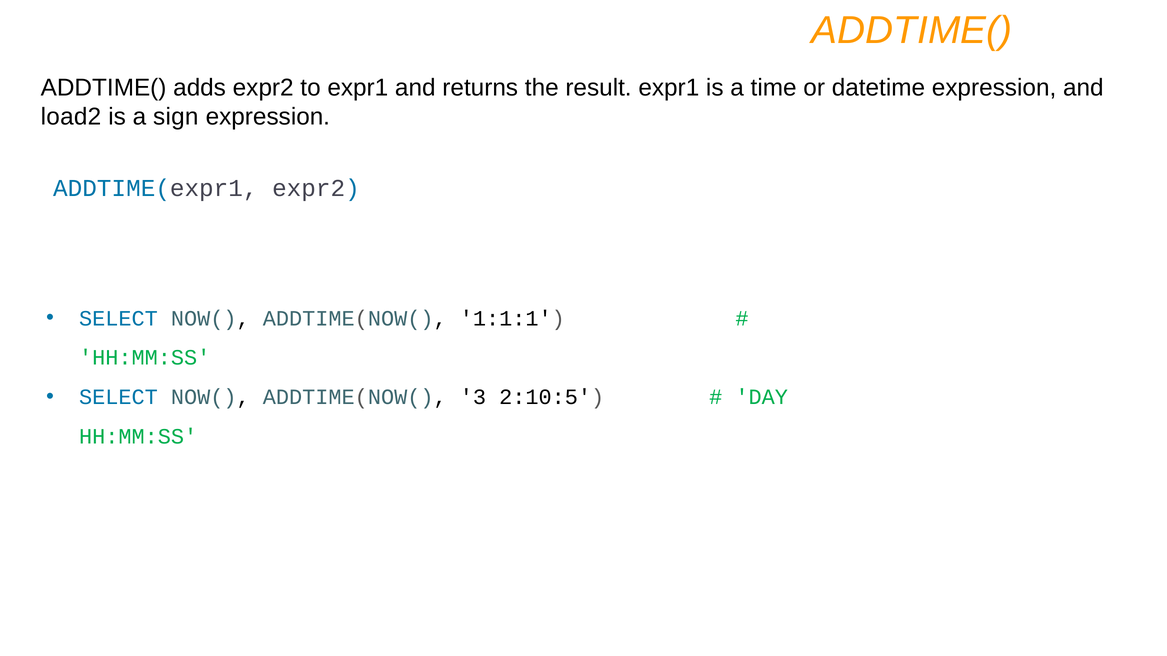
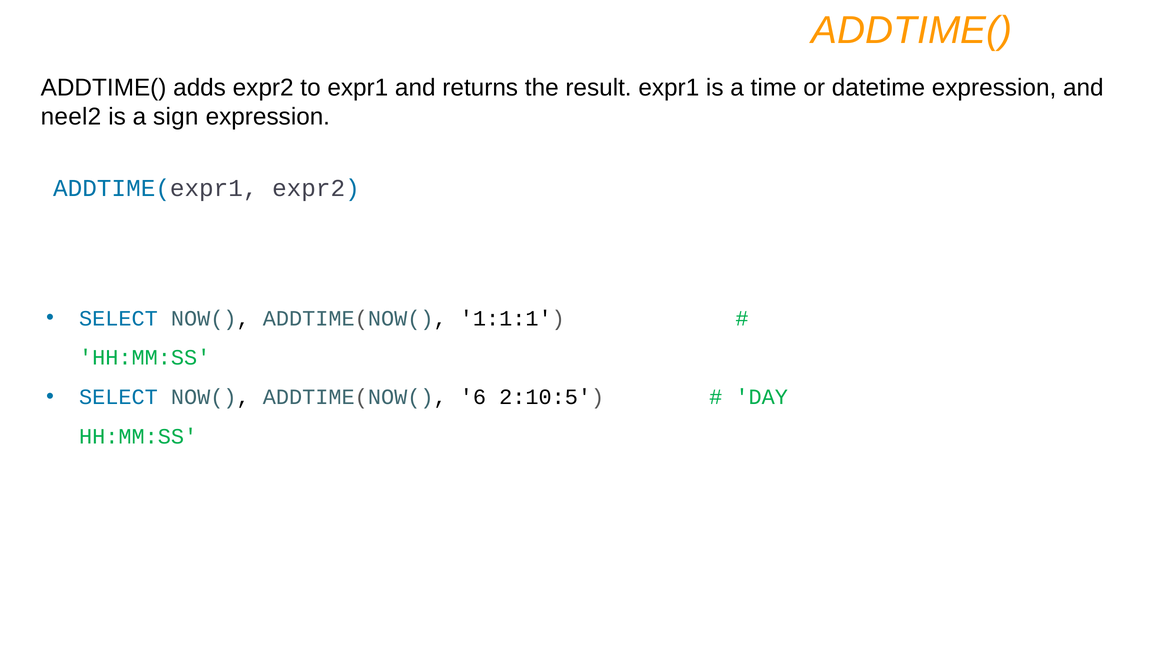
load2: load2 -> neel2
3: 3 -> 6
